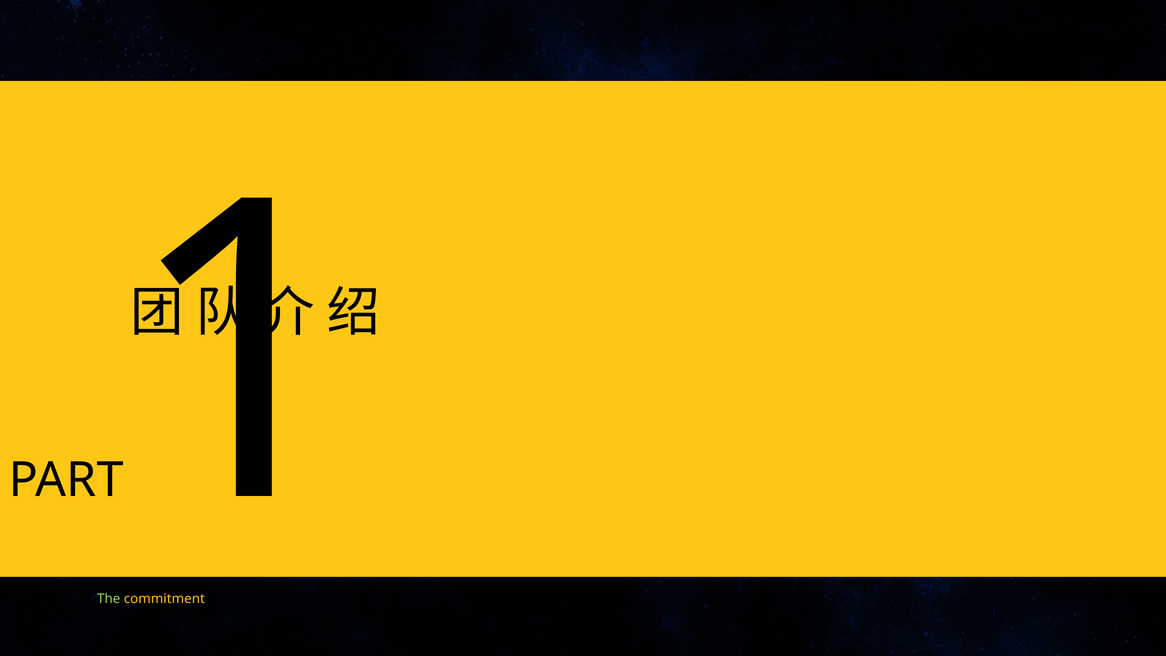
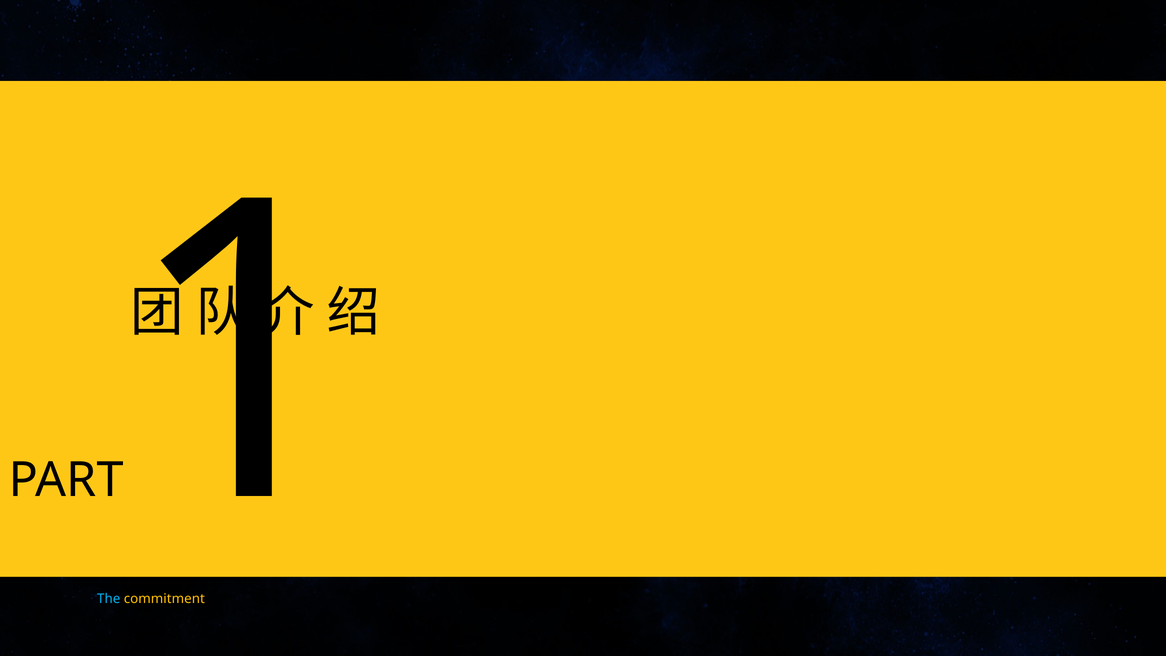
The colour: light green -> light blue
